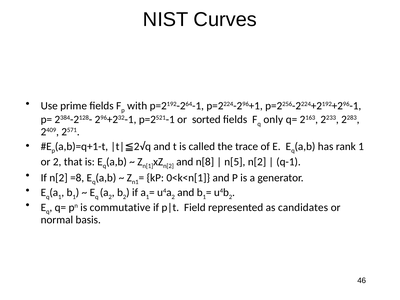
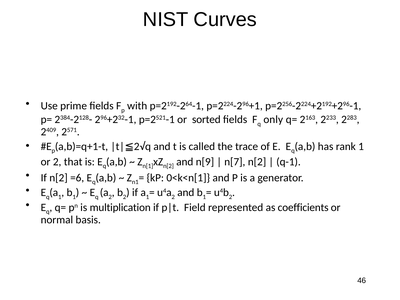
n[8: n[8 -> n[9
n[5: n[5 -> n[7
=8: =8 -> =6
commutative: commutative -> multiplication
candidates: candidates -> coefficients
